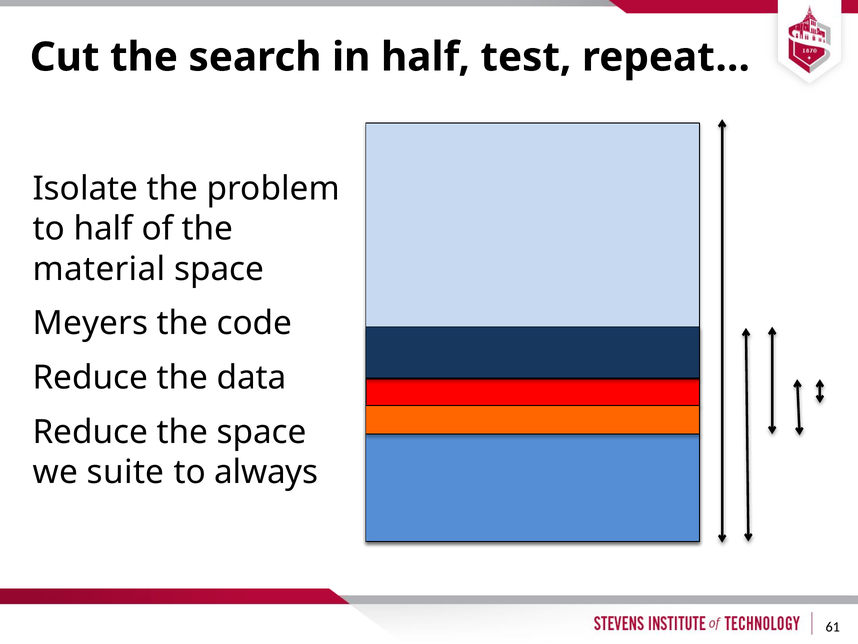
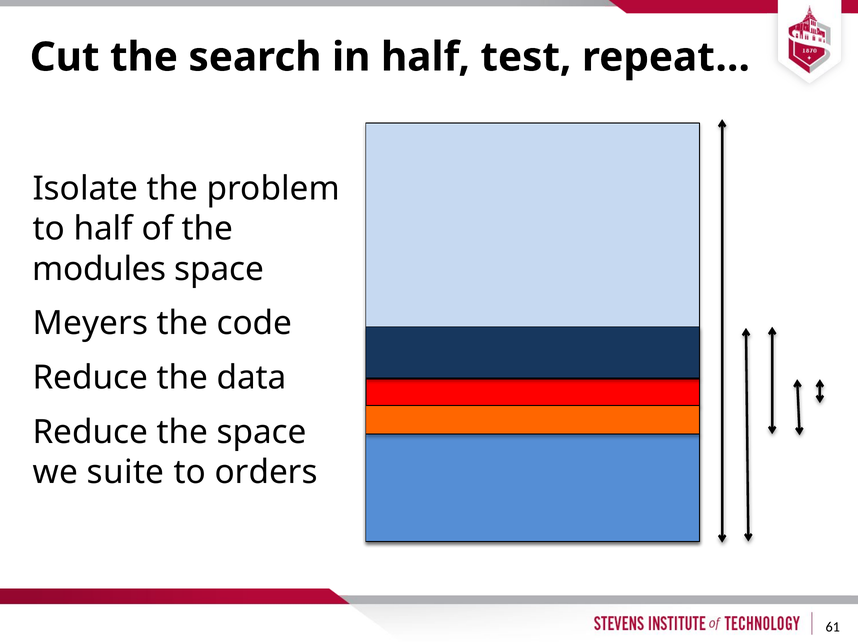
material: material -> modules
always: always -> orders
